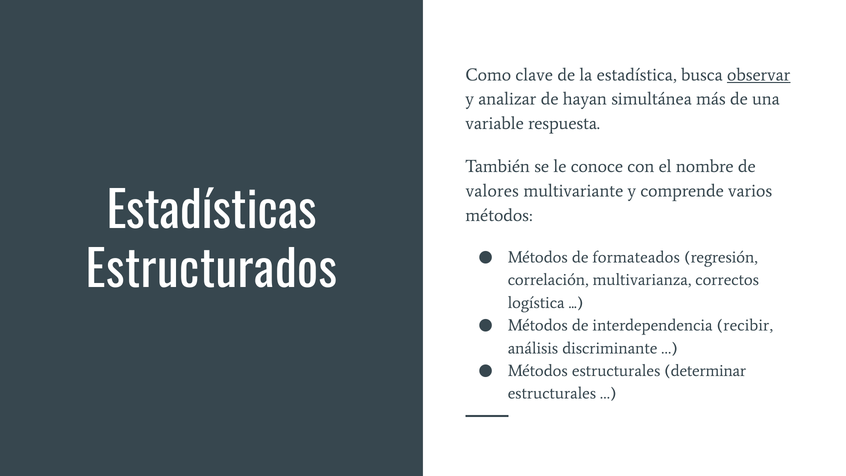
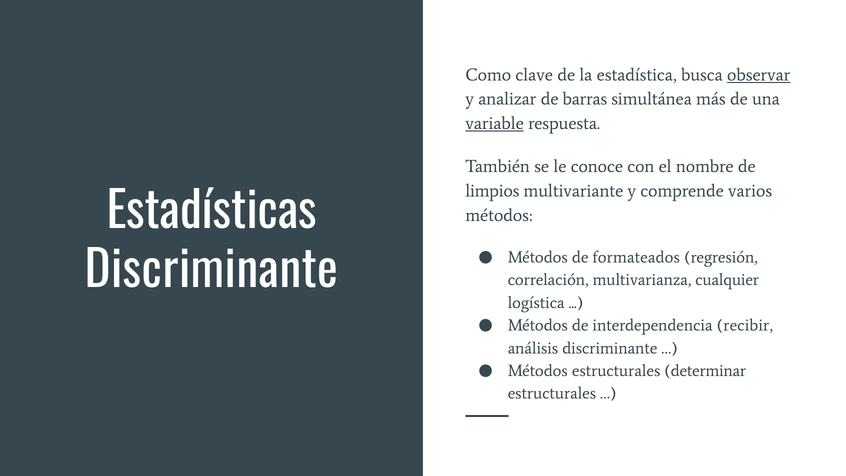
hayan: hayan -> barras
variable underline: none -> present
valores: valores -> limpios
Estructurados at (211, 271): Estructurados -> Discriminante
correctos: correctos -> cualquier
